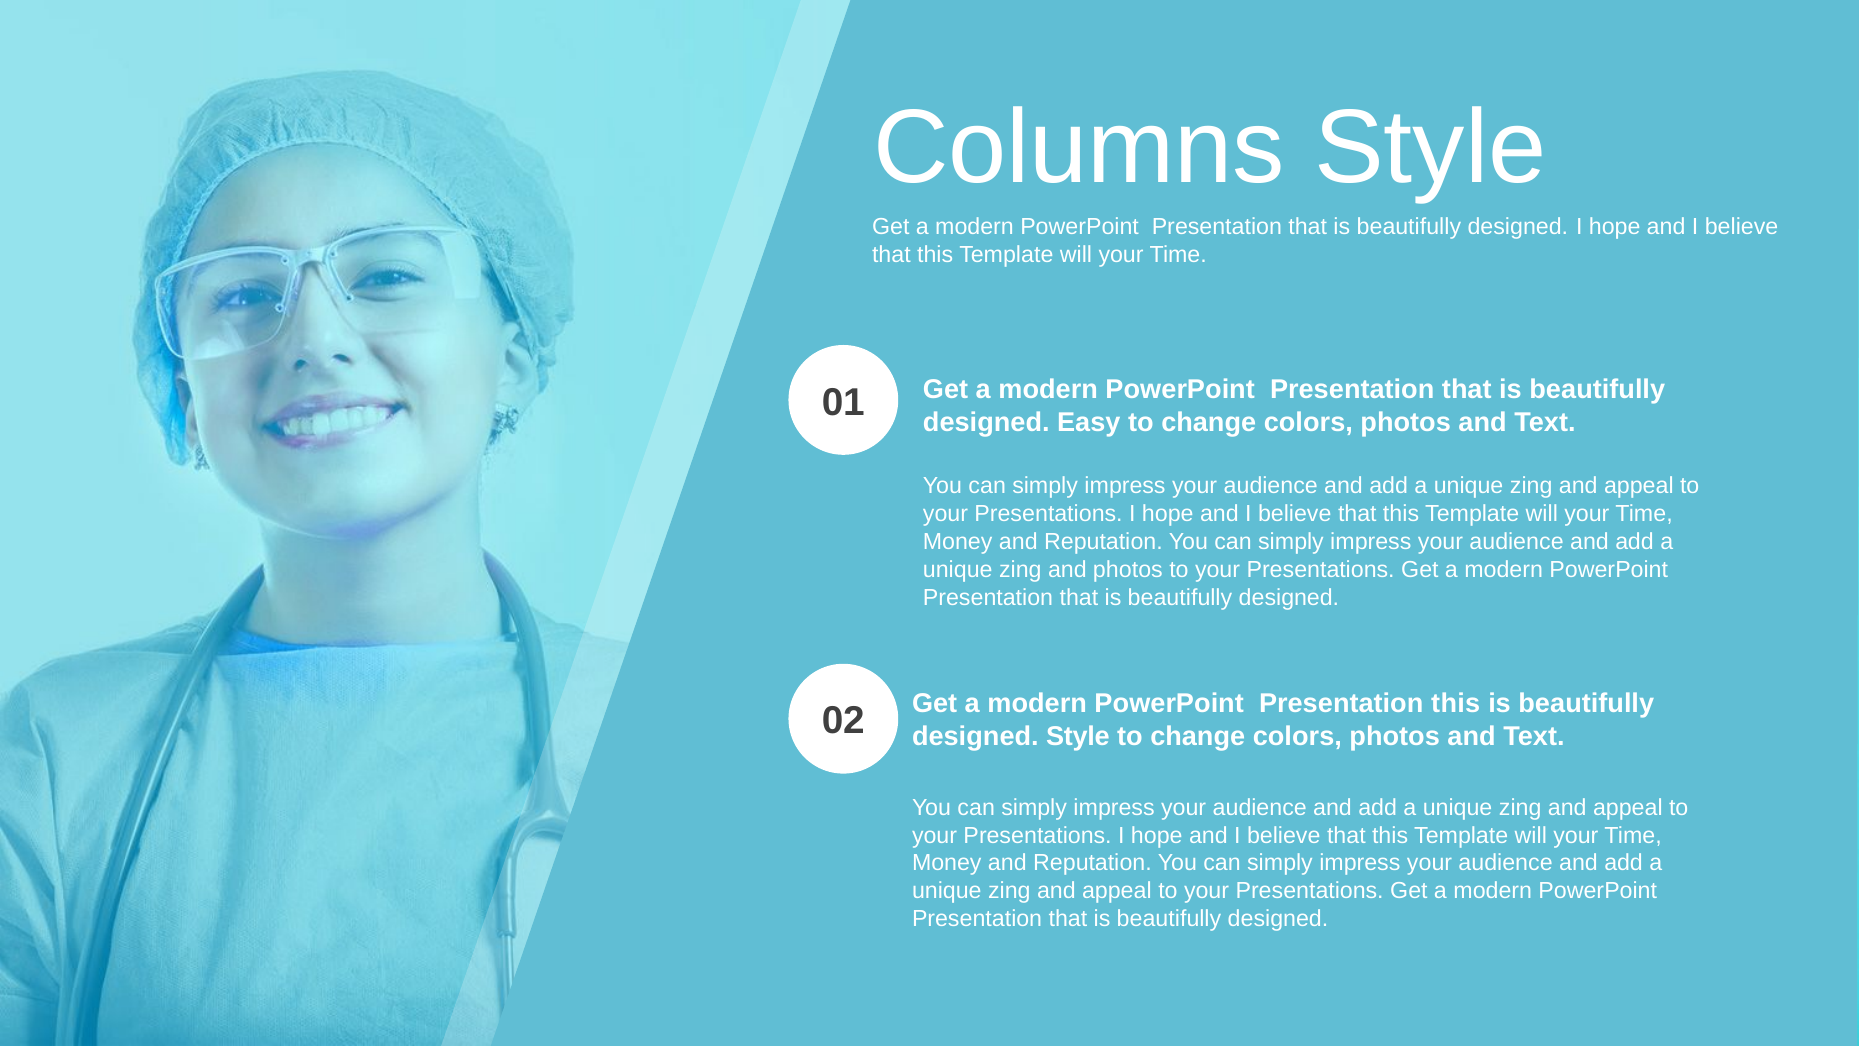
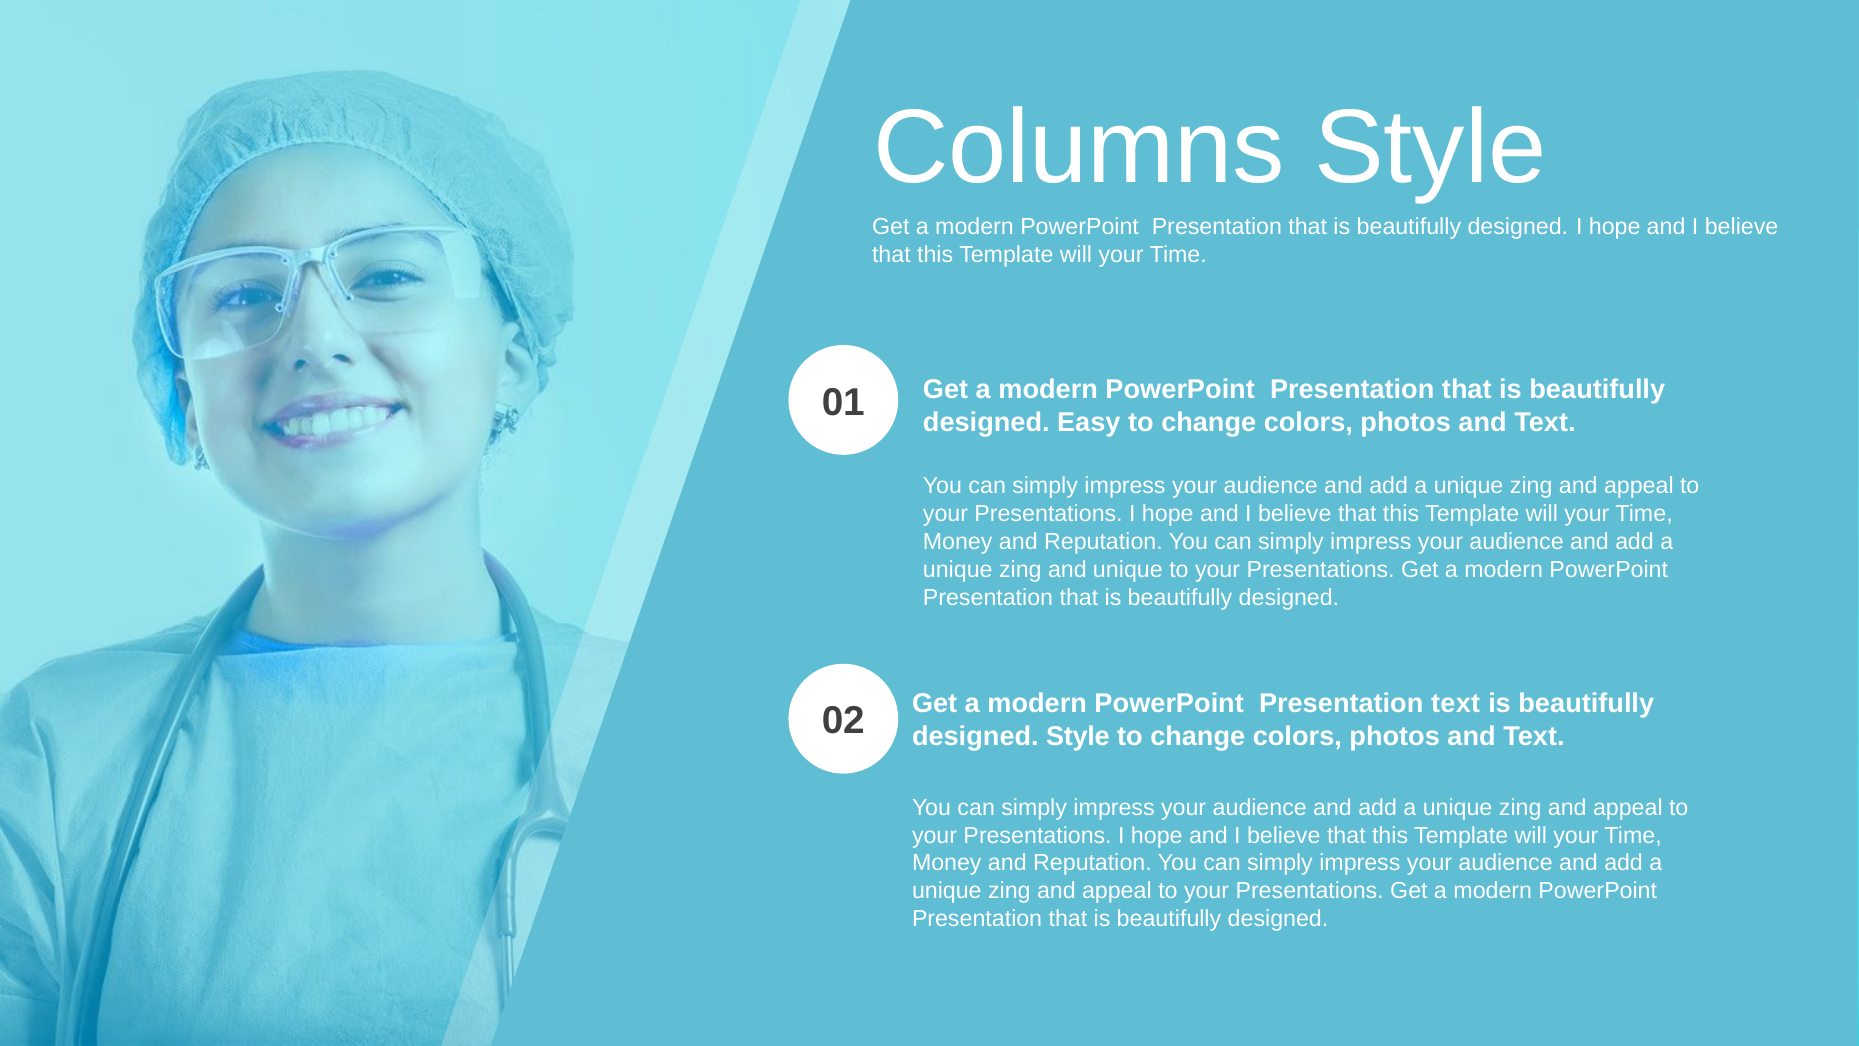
and photos: photos -> unique
Presentation this: this -> text
